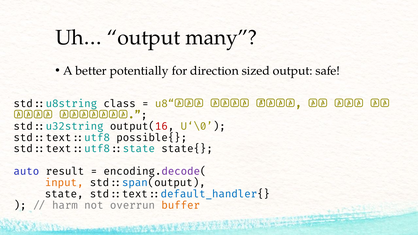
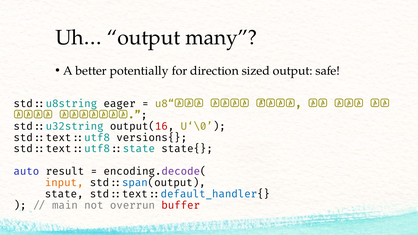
class: class -> eager
possible{: possible{ -> versions{
harm: harm -> main
buffer colour: orange -> red
